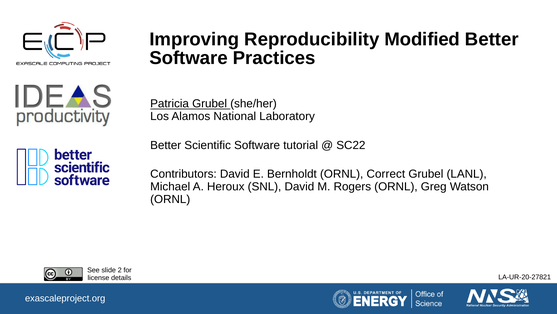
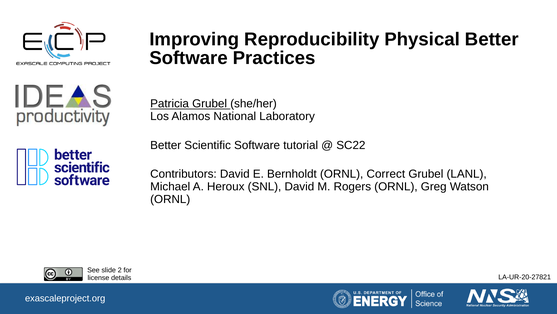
Modified: Modified -> Physical
